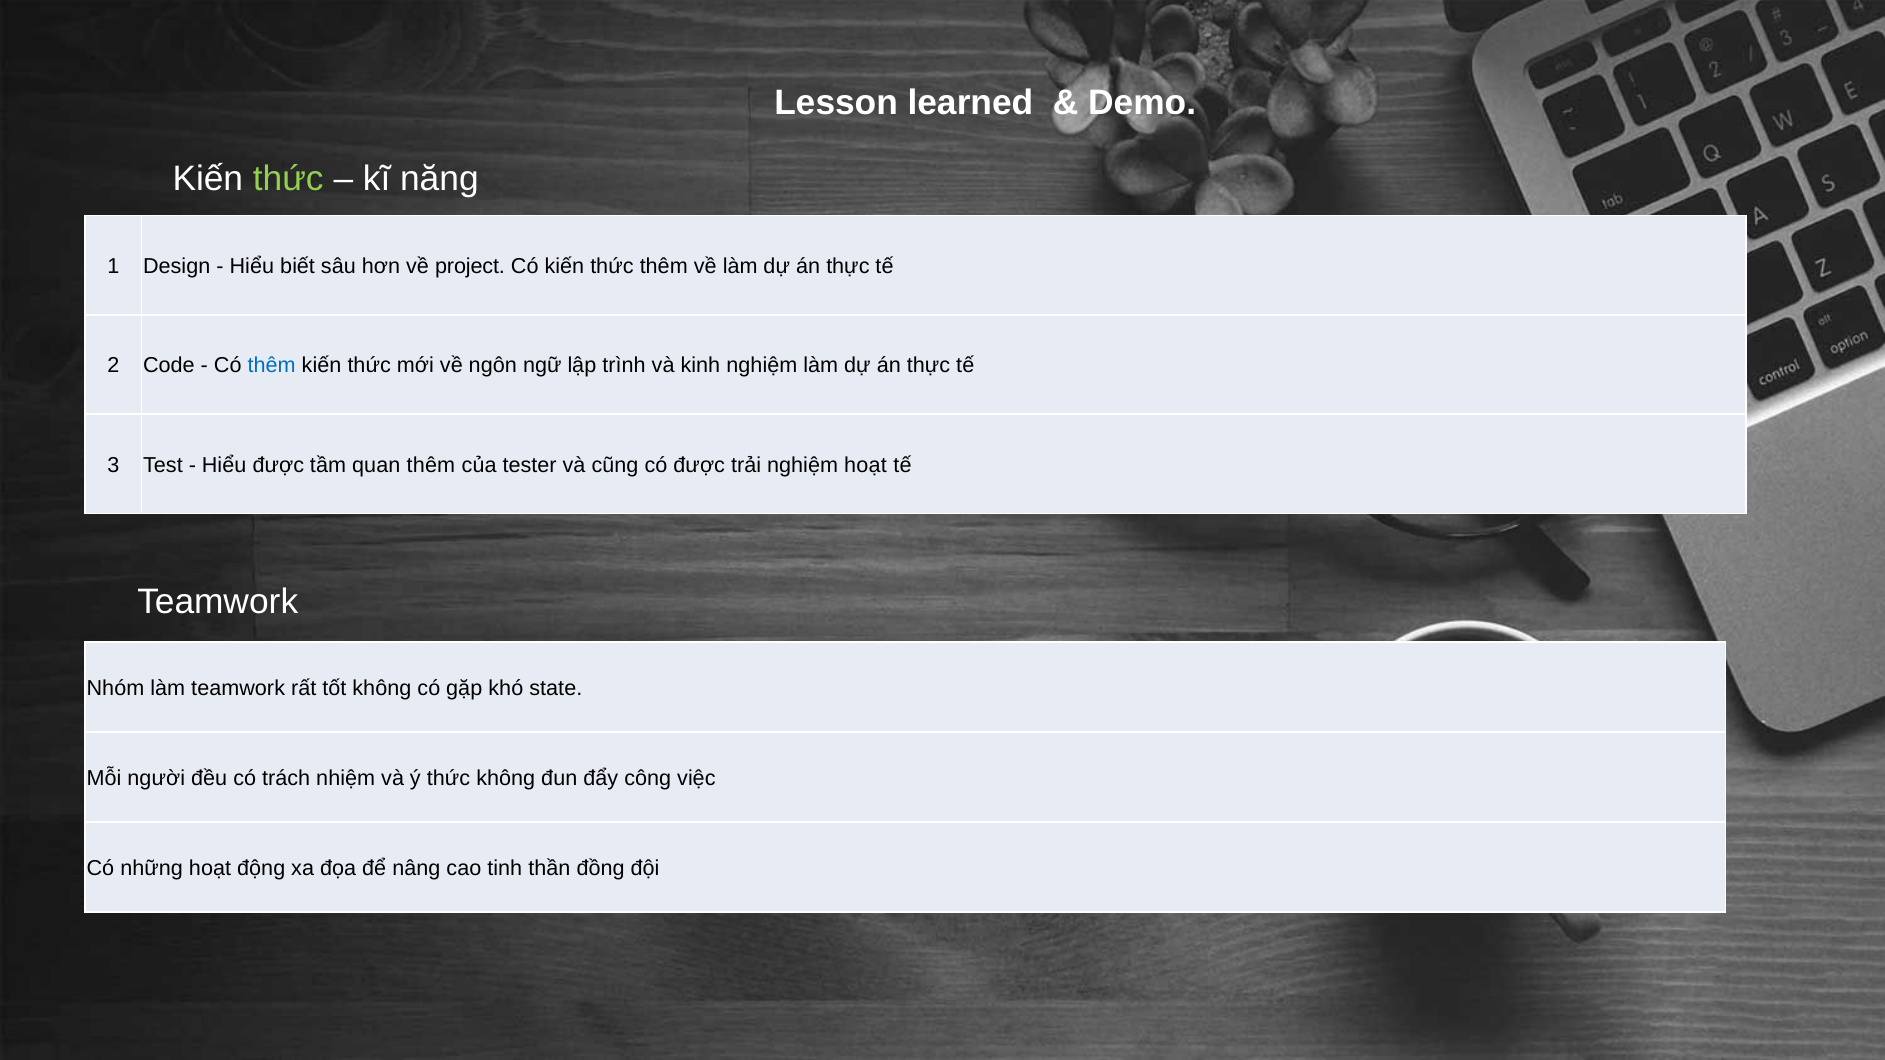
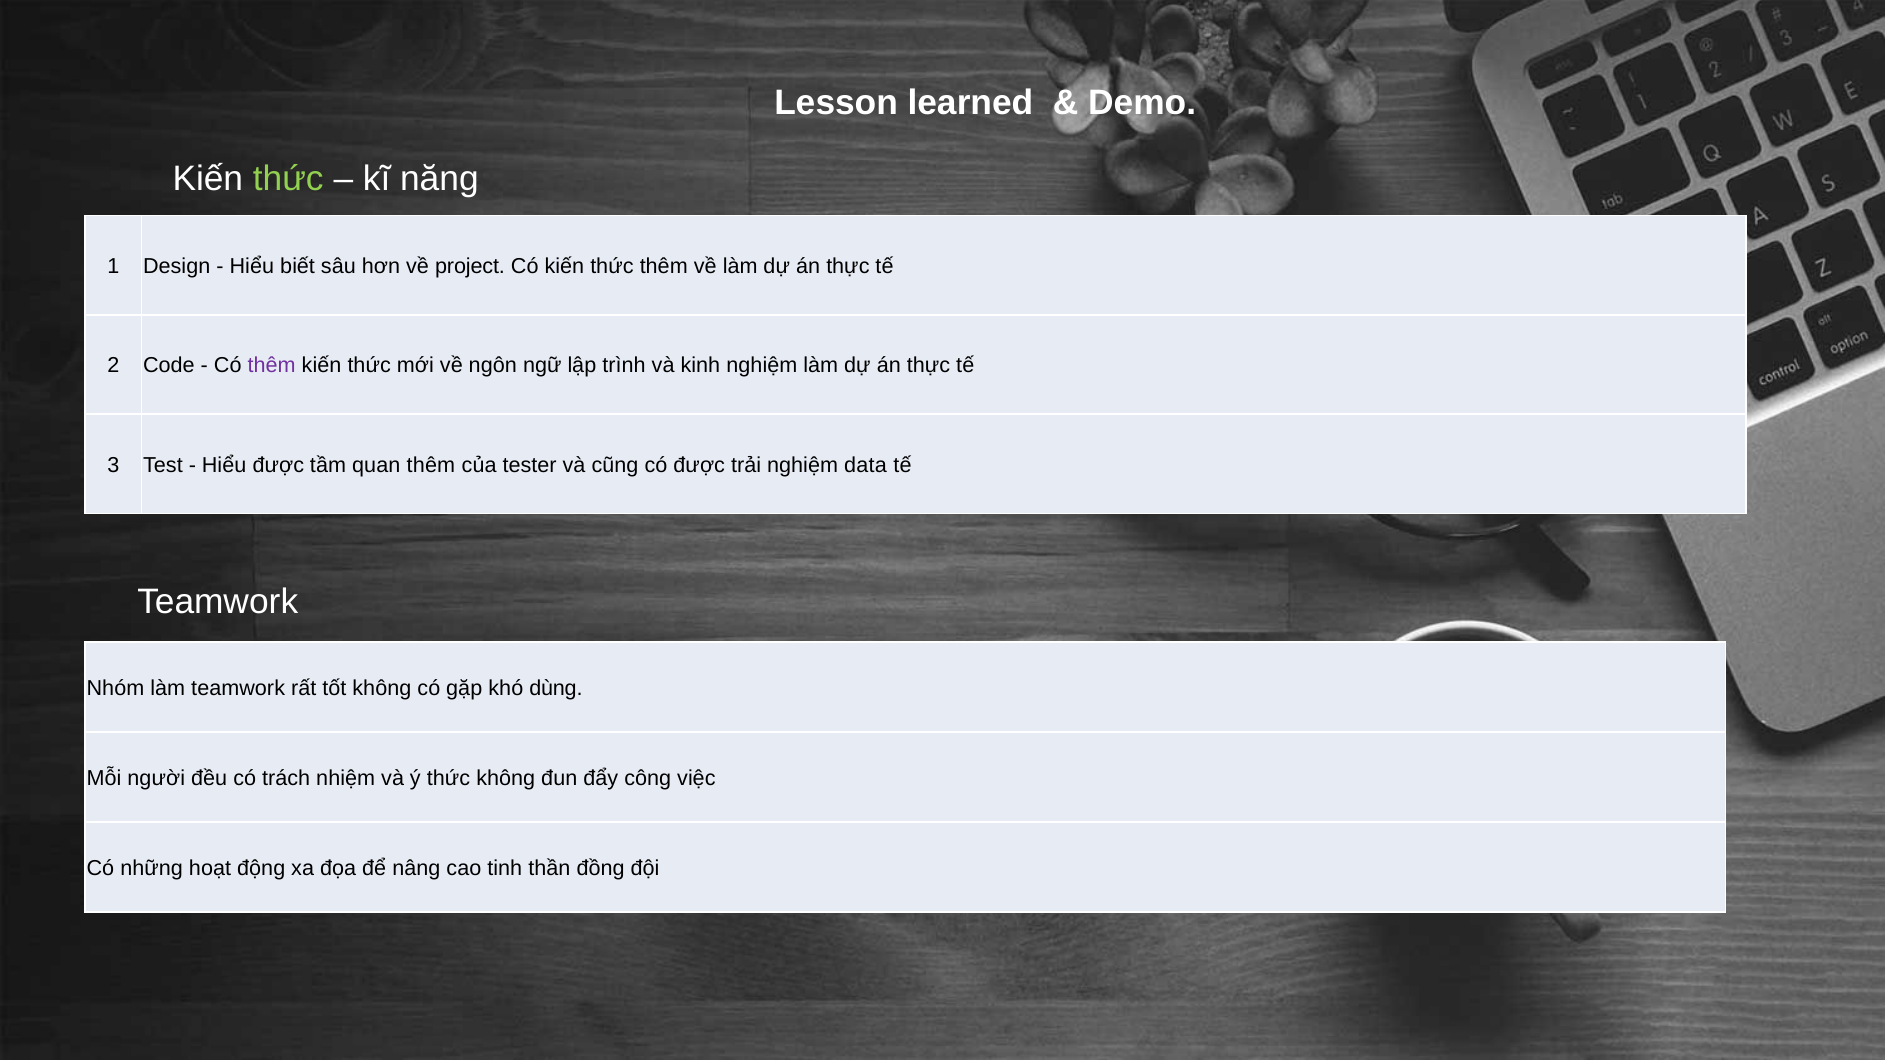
thêm at (272, 366) colour: blue -> purple
nghiệm hoạt: hoạt -> data
state: state -> dùng
